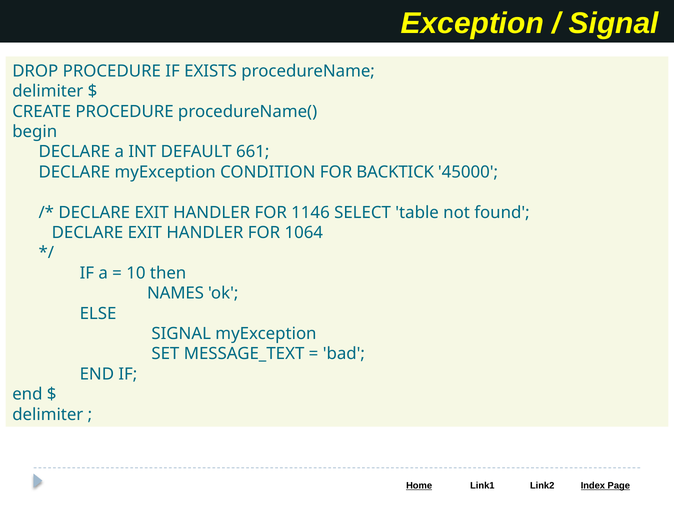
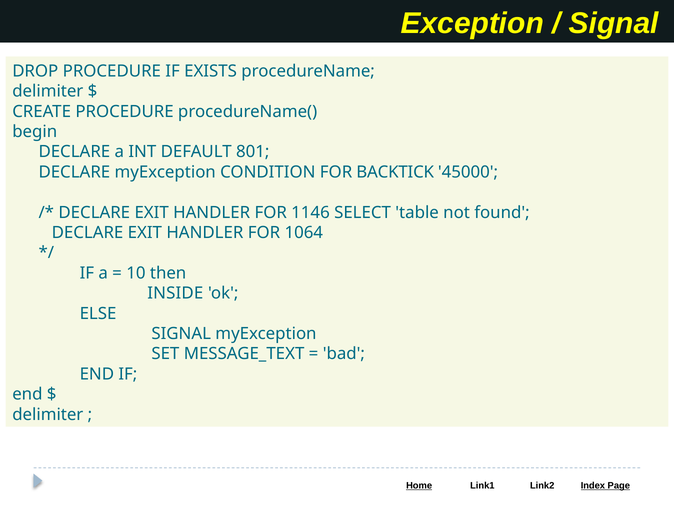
661: 661 -> 801
NAMES: NAMES -> INSIDE
